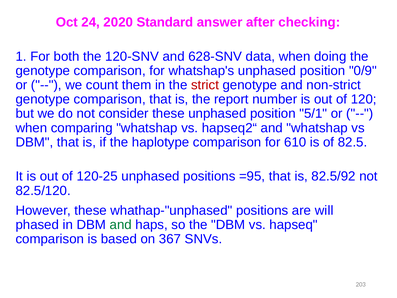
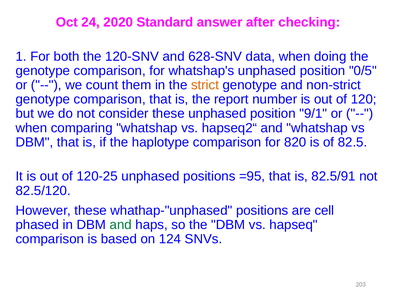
0/9: 0/9 -> 0/5
strict colour: red -> orange
5/1: 5/1 -> 9/1
610: 610 -> 820
82.5/92: 82.5/92 -> 82.5/91
will: will -> cell
367: 367 -> 124
